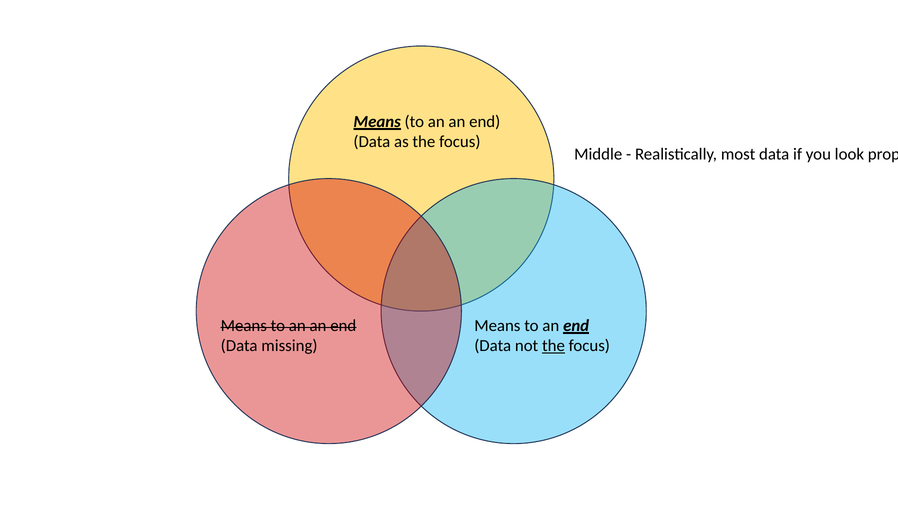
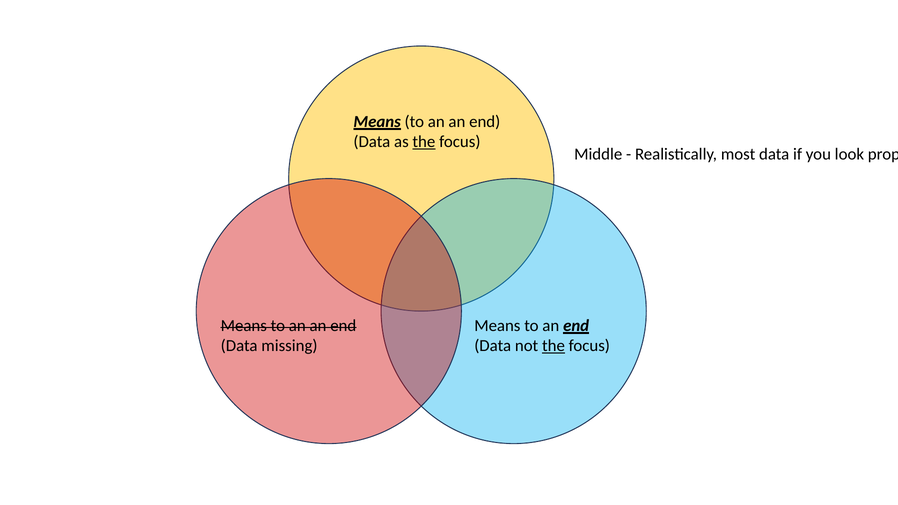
the at (424, 142) underline: none -> present
